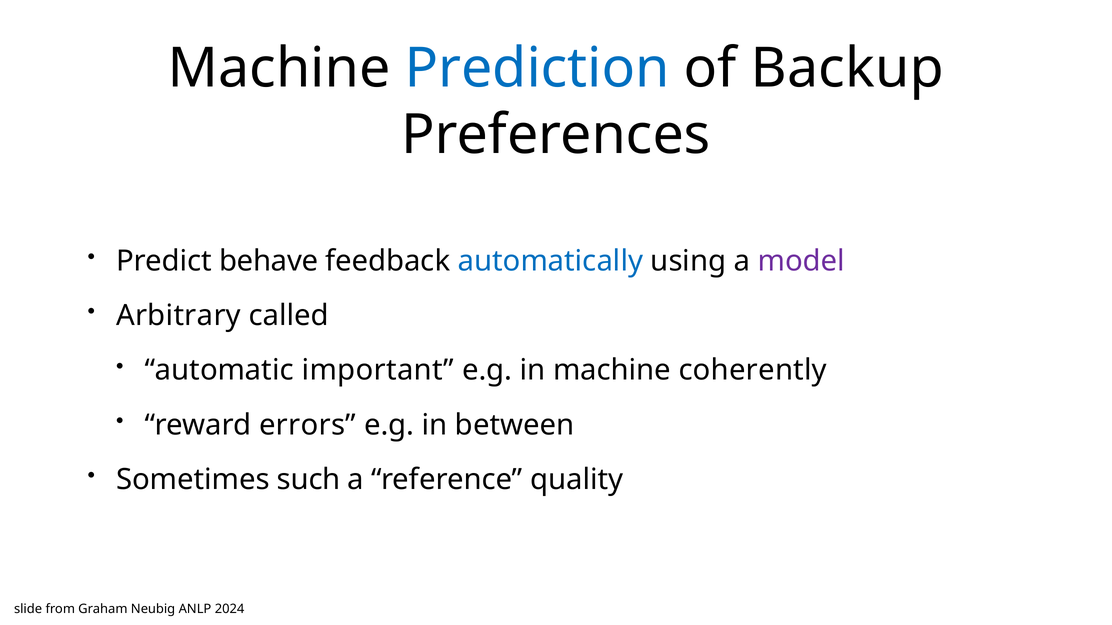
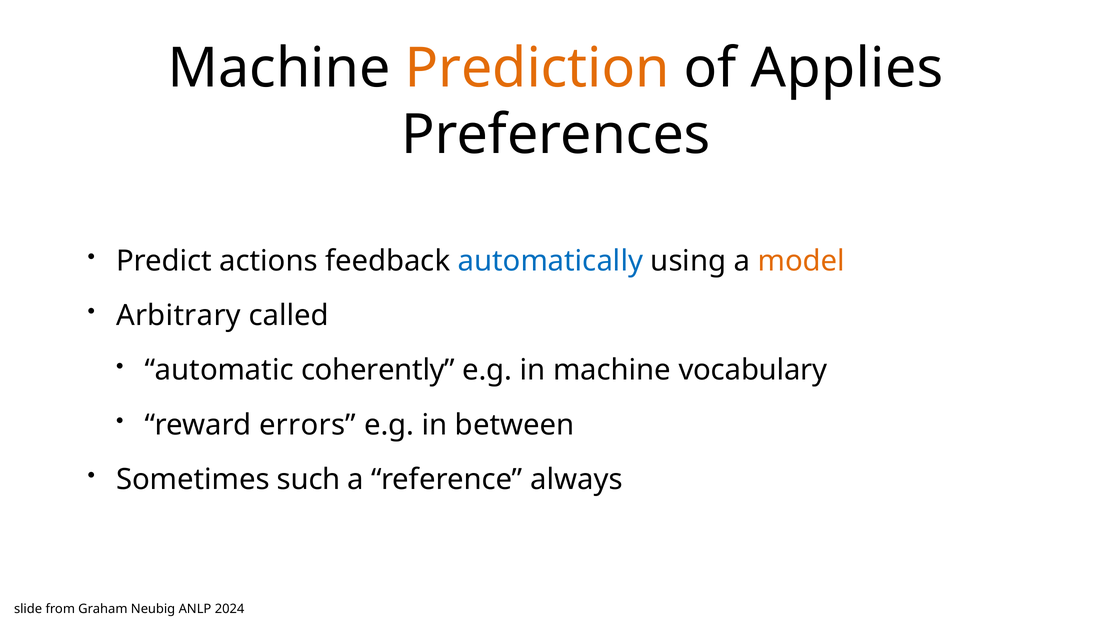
Prediction colour: blue -> orange
Backup: Backup -> Applies
behave: behave -> actions
model colour: purple -> orange
important: important -> coherently
coherently: coherently -> vocabulary
quality: quality -> always
